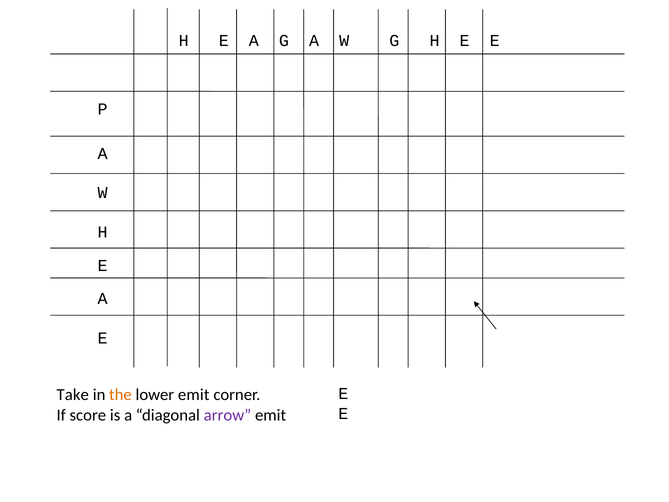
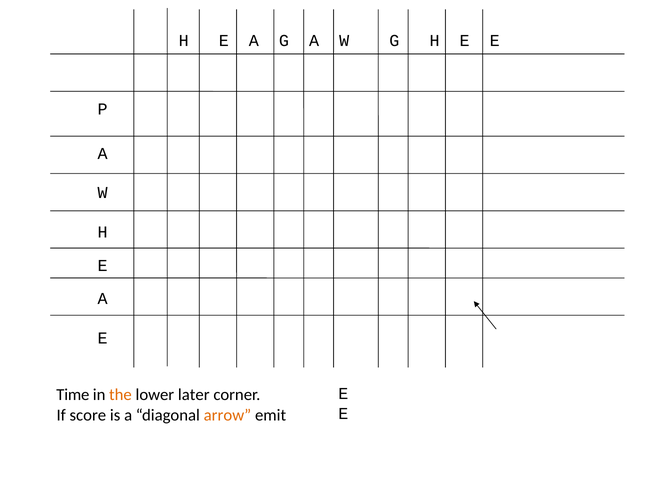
Take: Take -> Time
lower emit: emit -> later
arrow colour: purple -> orange
